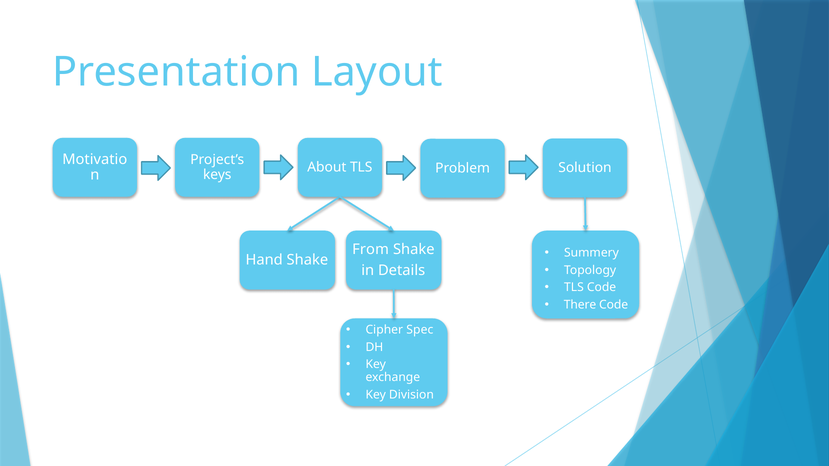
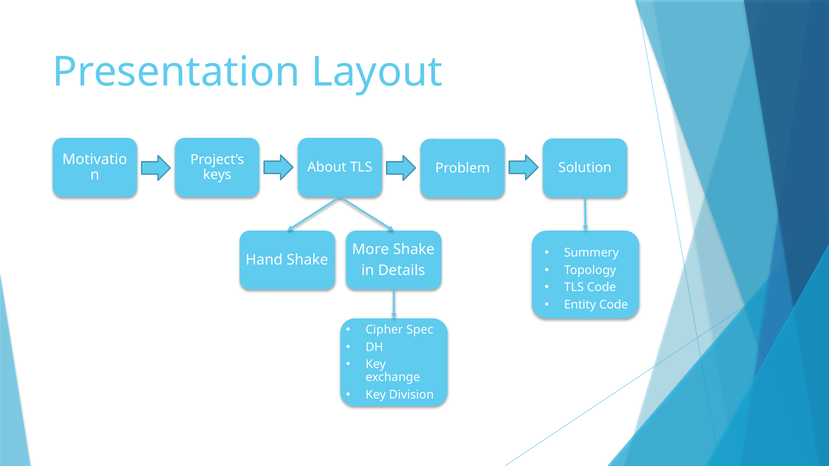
From: From -> More
There: There -> Entity
